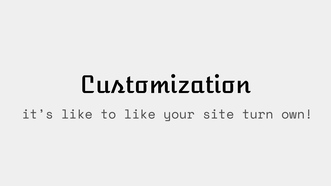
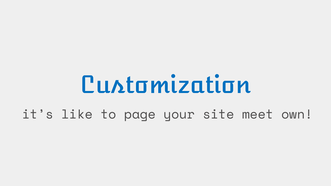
Customization colour: black -> blue
to like: like -> page
turn: turn -> meet
